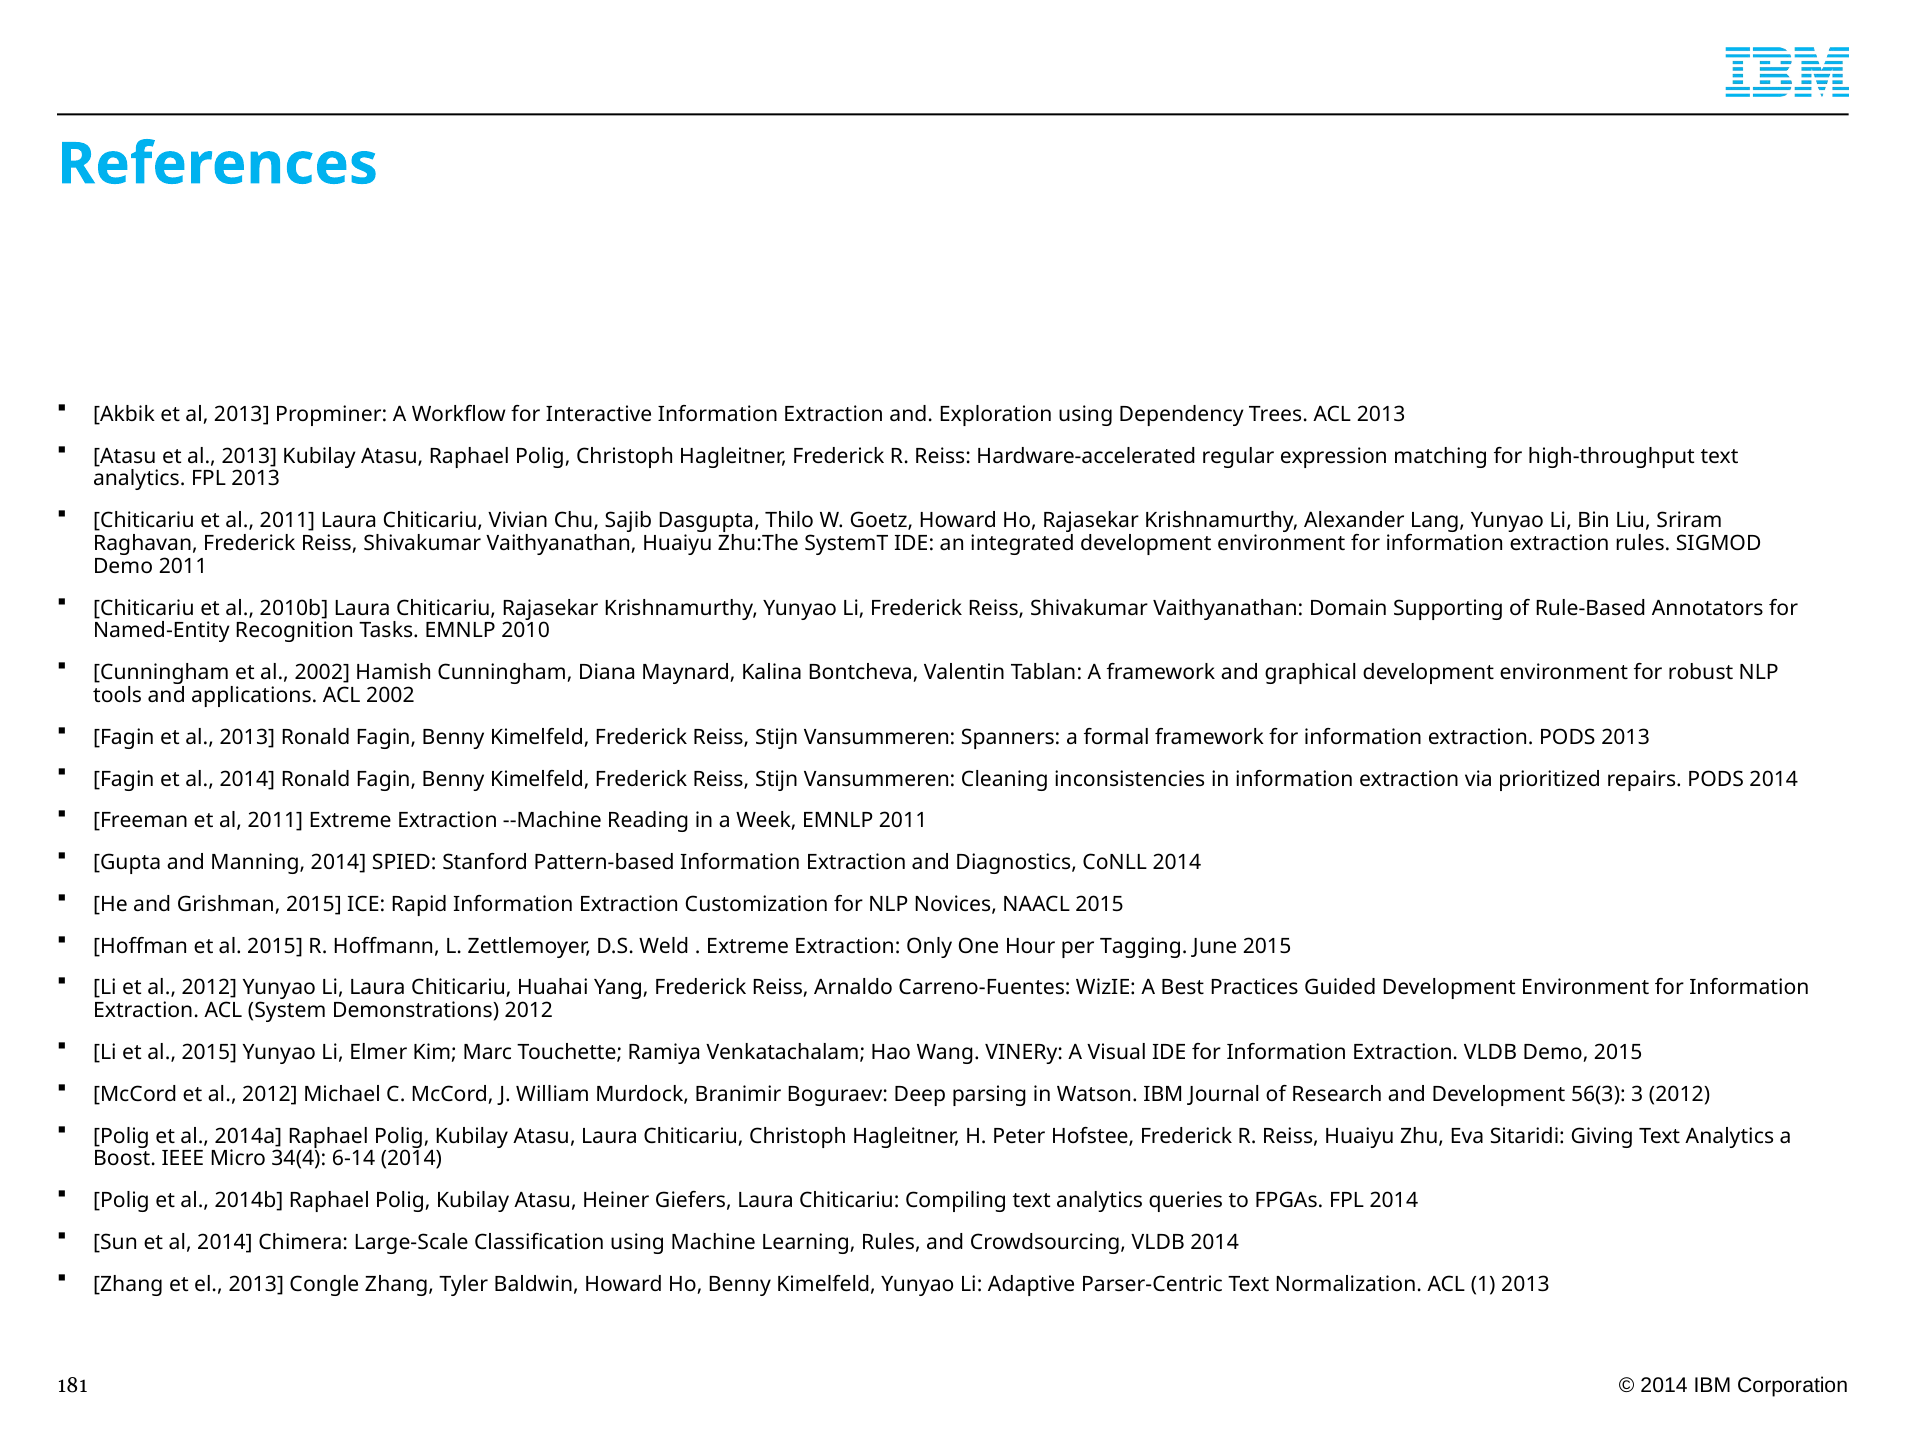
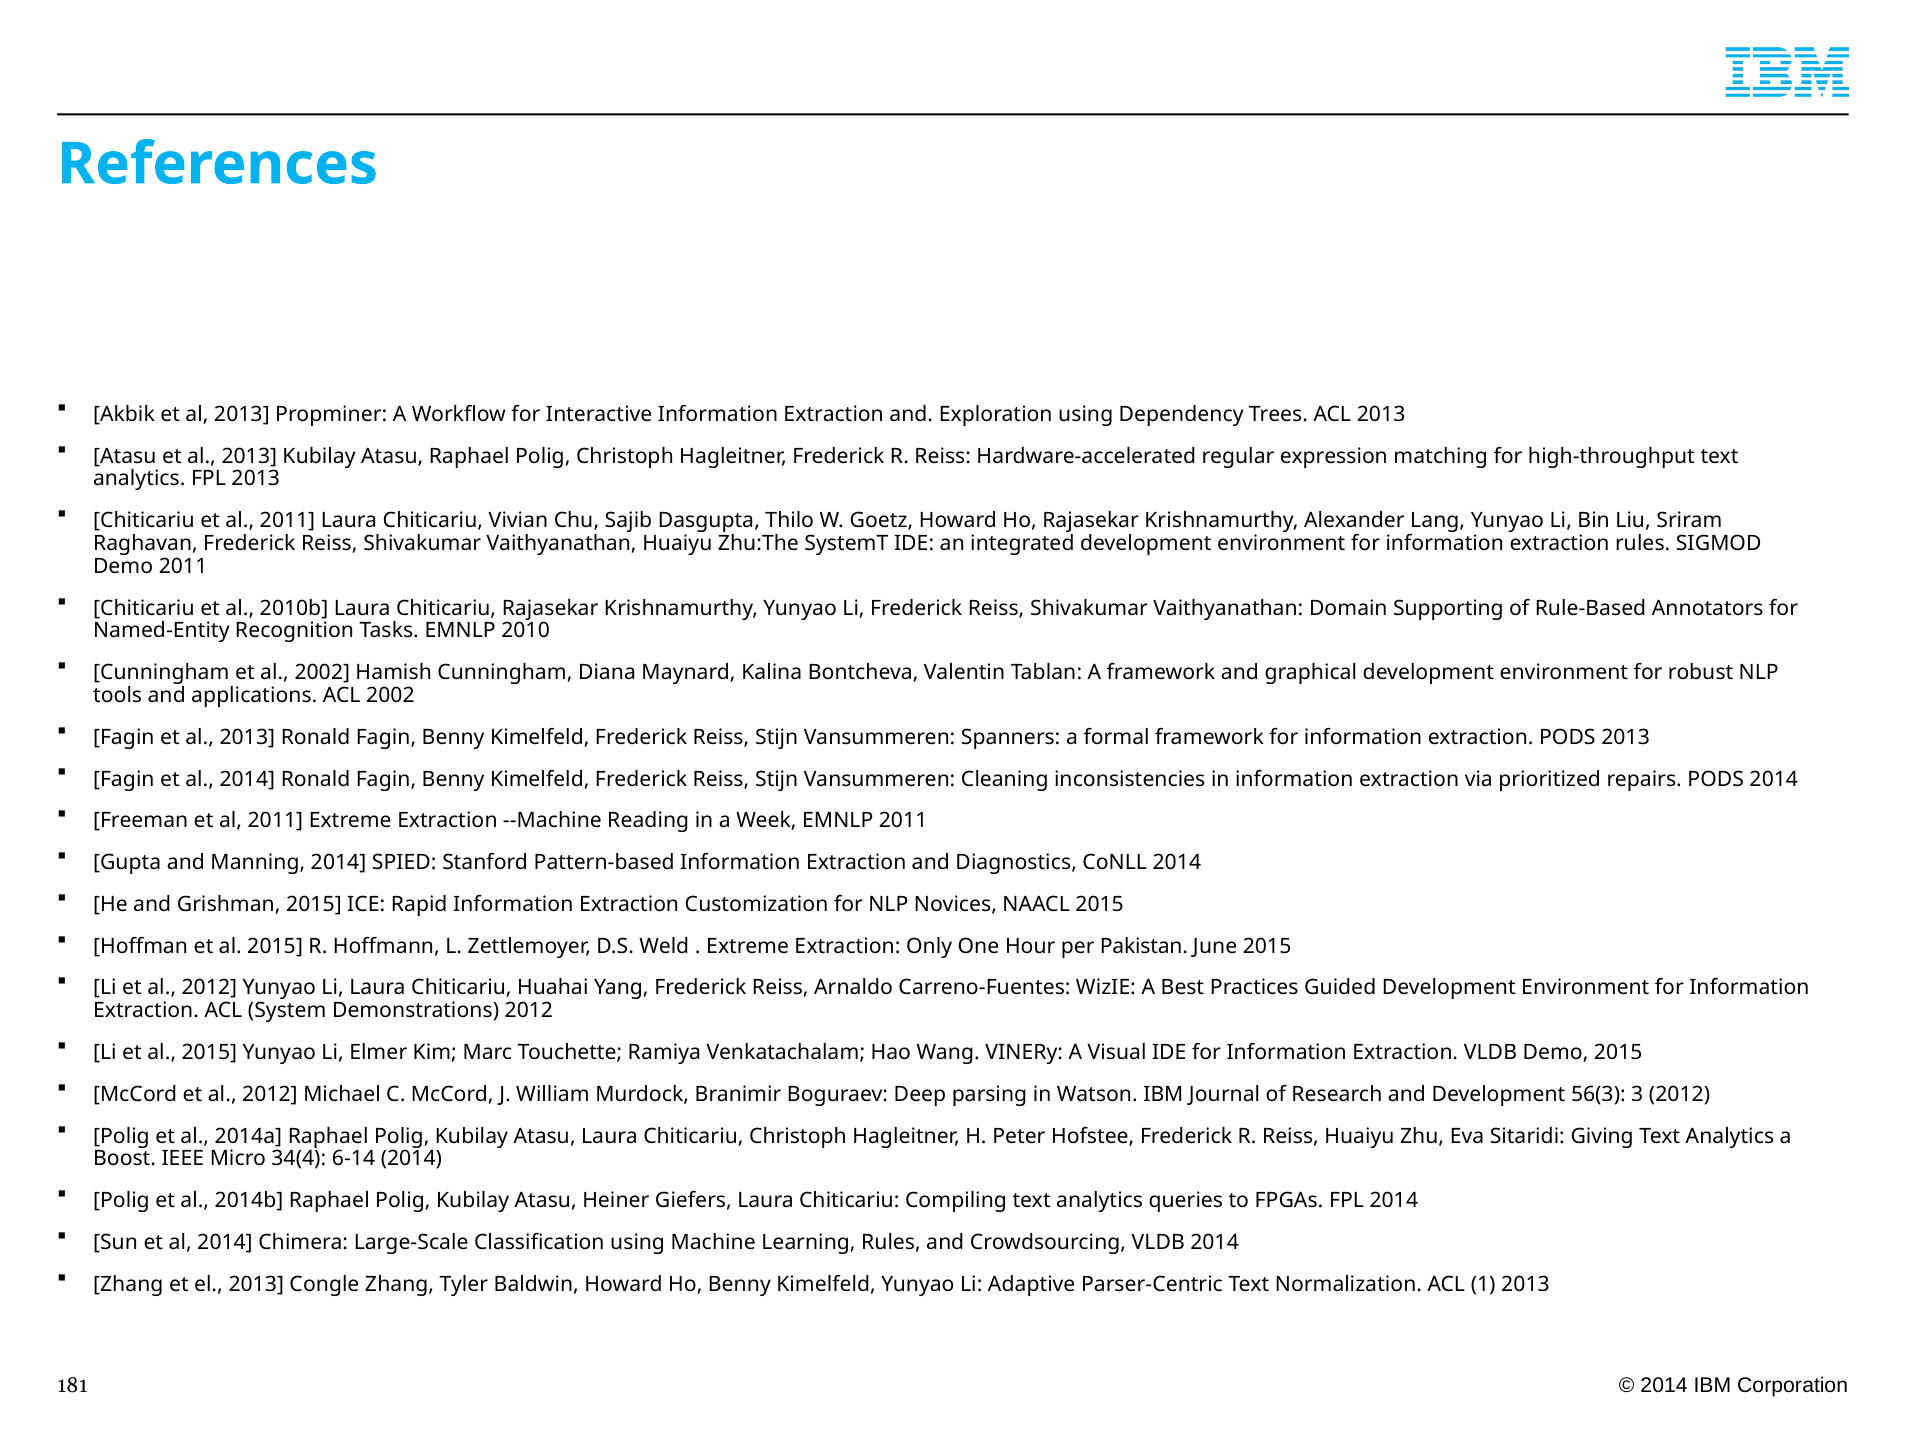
Tagging: Tagging -> Pakistan
